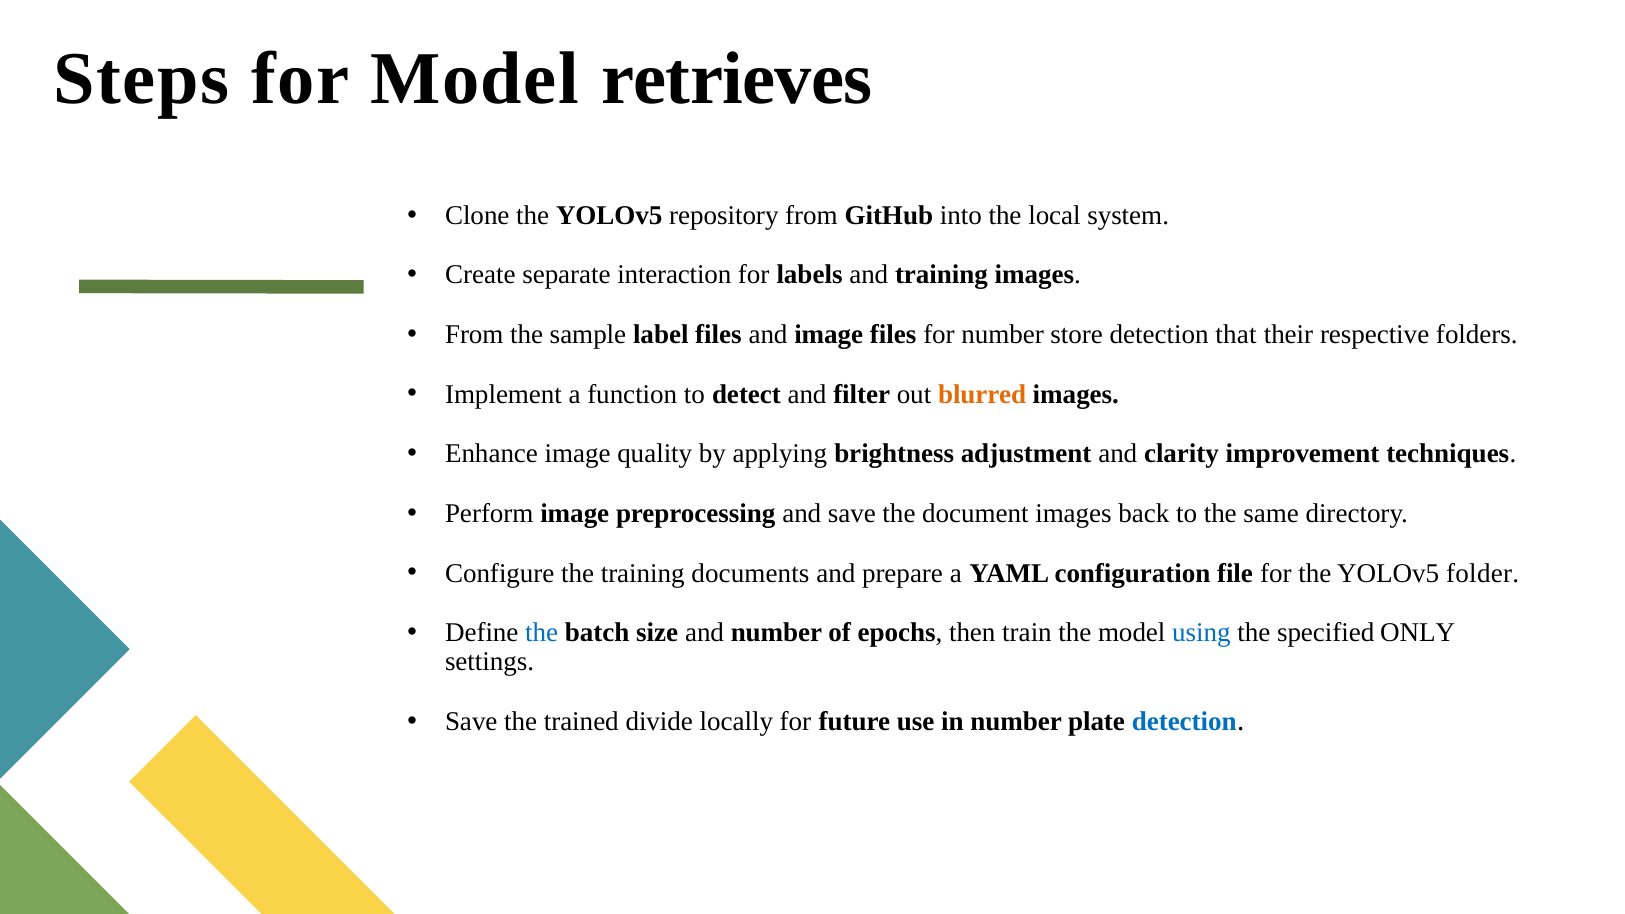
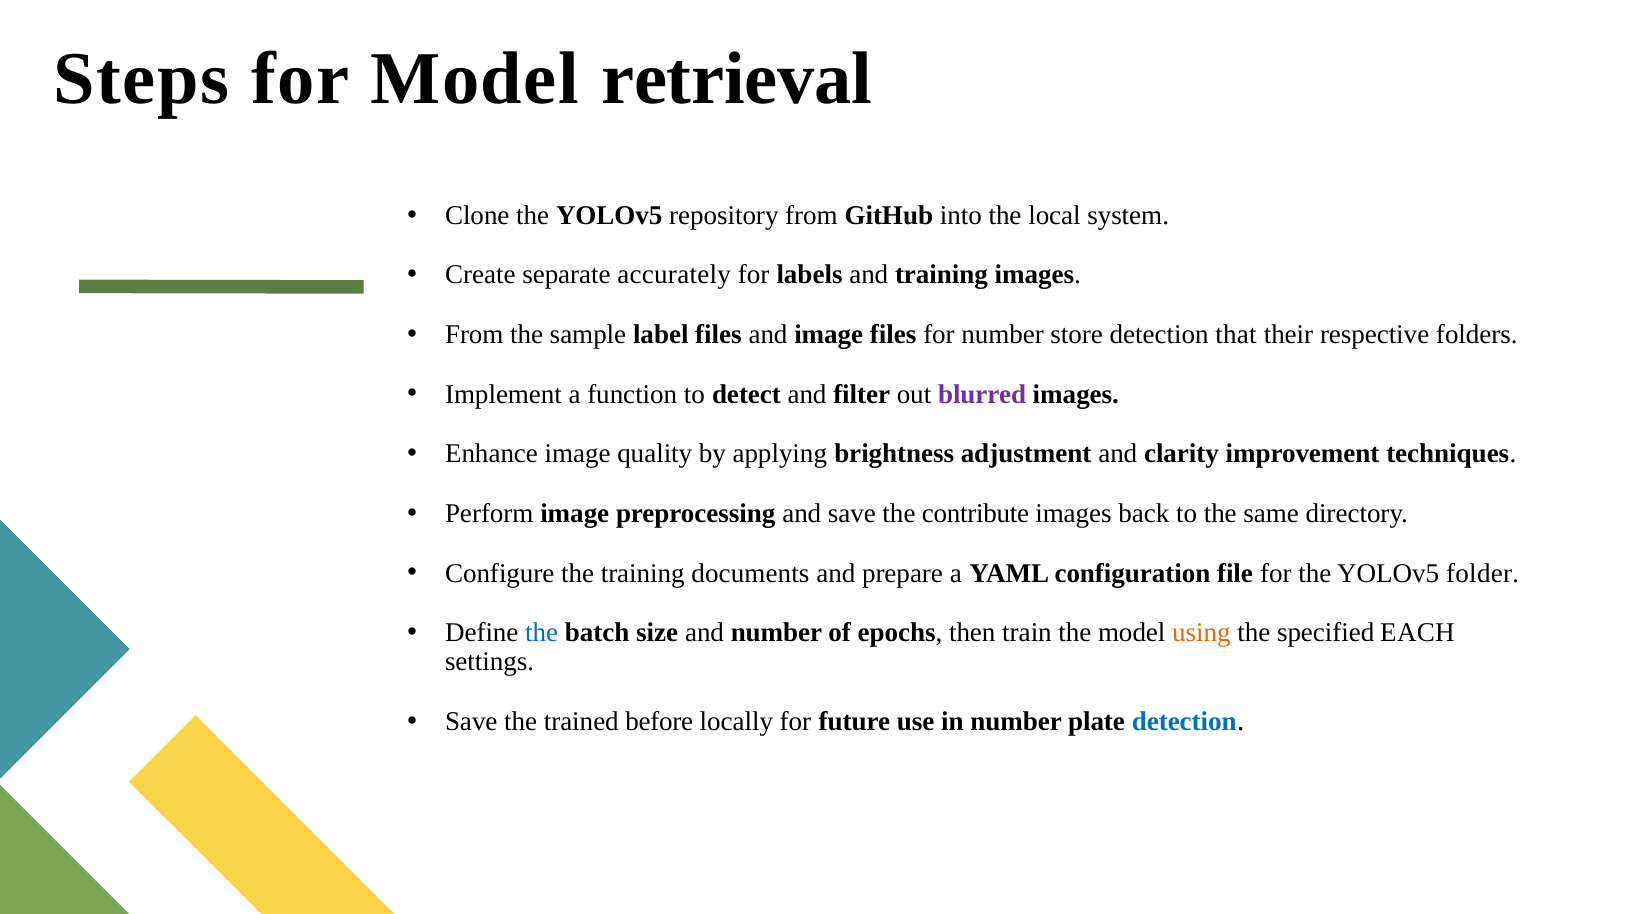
retrieves: retrieves -> retrieval
interaction: interaction -> accurately
blurred colour: orange -> purple
document: document -> contribute
using colour: blue -> orange
ONLY: ONLY -> EACH
divide: divide -> before
